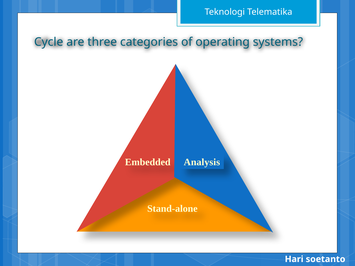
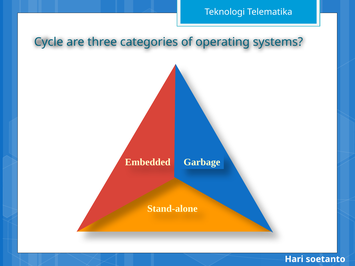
Analysis: Analysis -> Garbage
